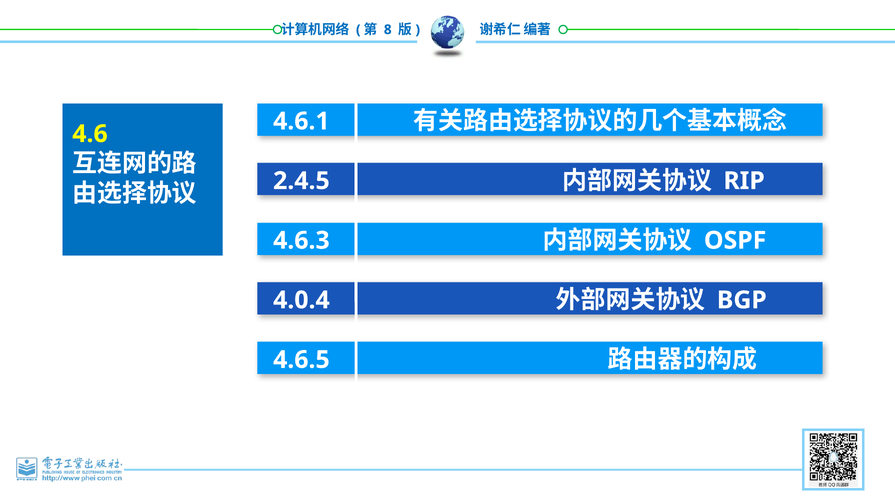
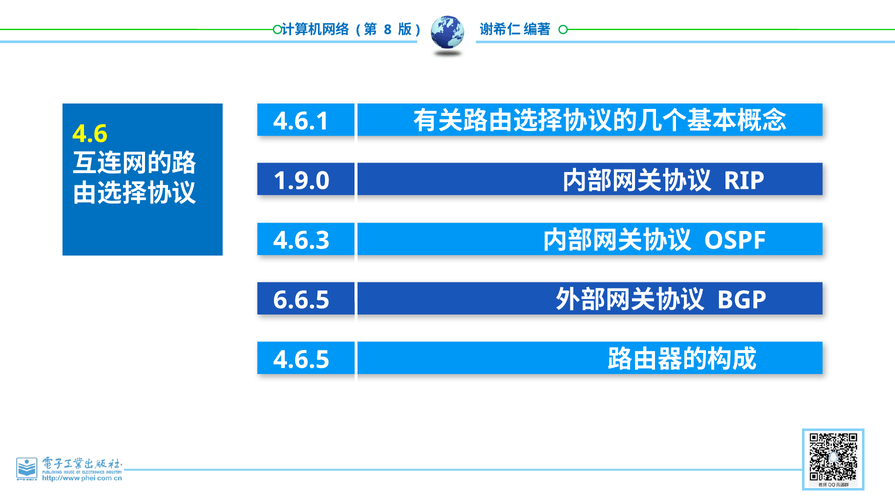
2.4.5: 2.4.5 -> 1.9.0
4.0.4: 4.0.4 -> 6.6.5
